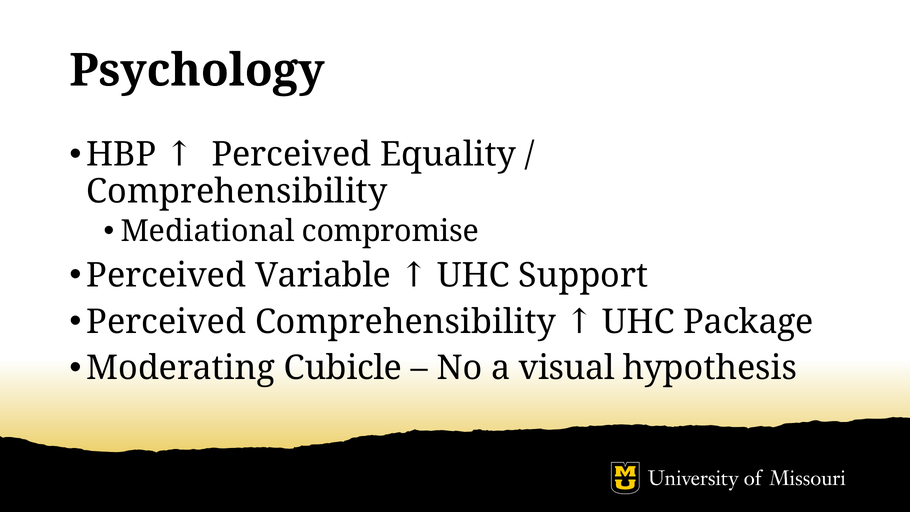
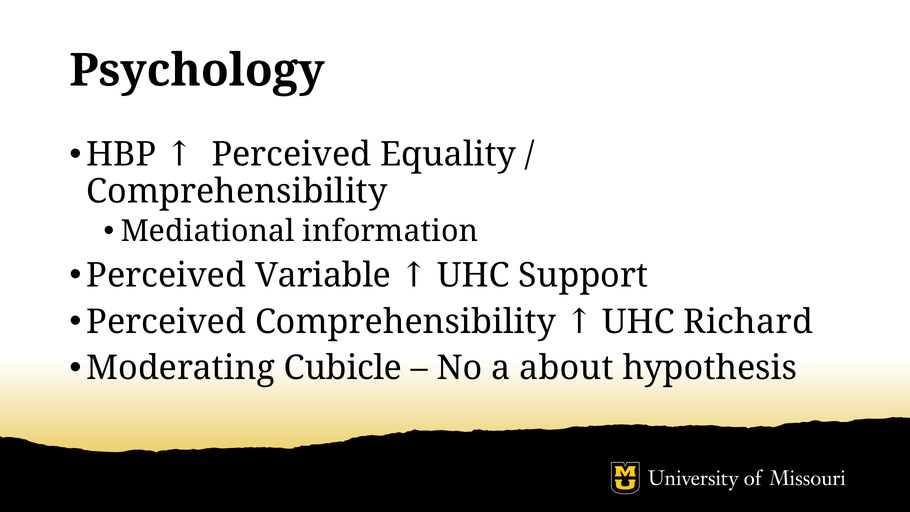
compromise: compromise -> information
Package: Package -> Richard
visual: visual -> about
